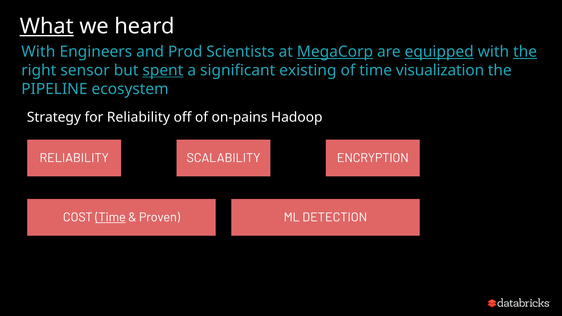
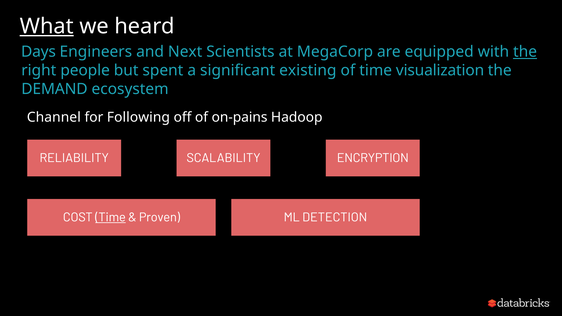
With at (38, 52): With -> Days
Prod: Prod -> Next
MegaCorp underline: present -> none
equipped underline: present -> none
sensor: sensor -> people
spent underline: present -> none
PIPELINE: PIPELINE -> DEMAND
Strategy: Strategy -> Channel
for Reliability: Reliability -> Following
